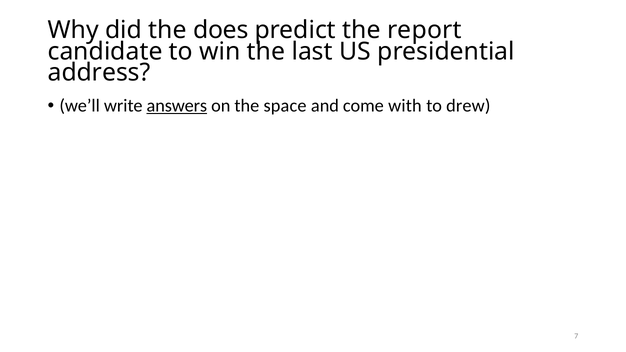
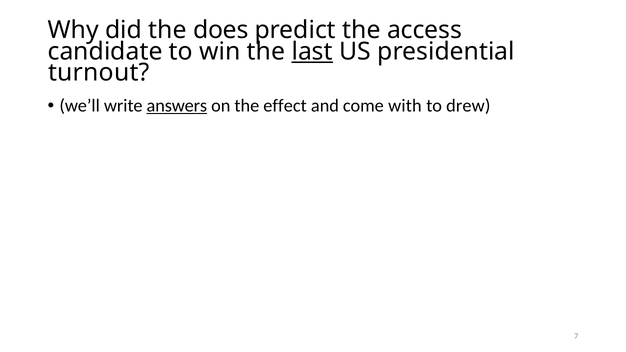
report: report -> access
last underline: none -> present
address: address -> turnout
space: space -> effect
